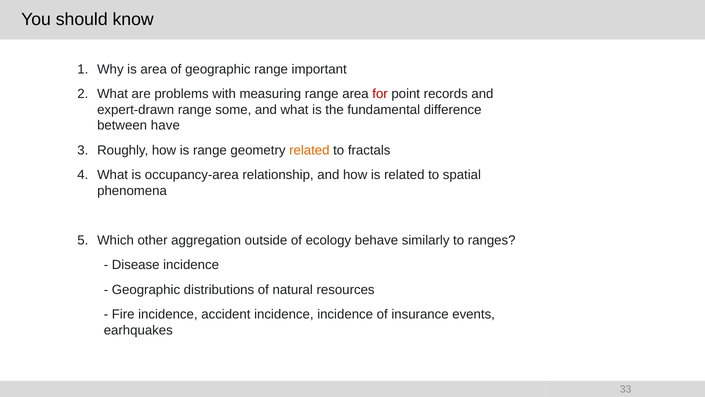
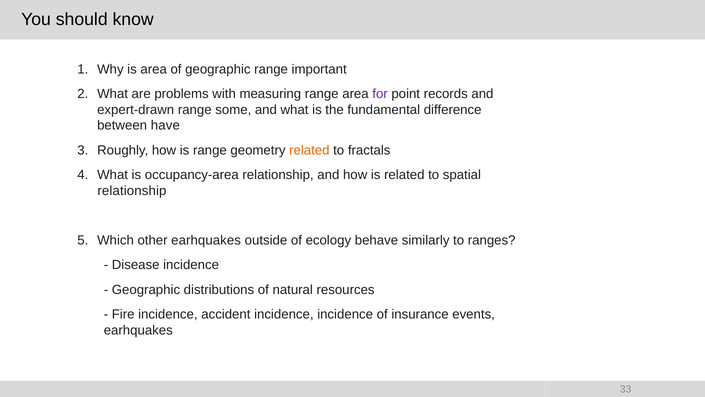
for colour: red -> purple
phenomena at (132, 191): phenomena -> relationship
other aggregation: aggregation -> earhquakes
